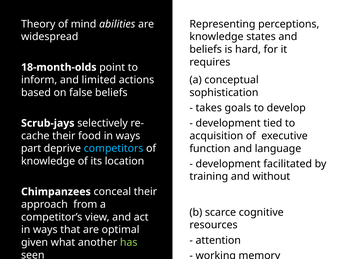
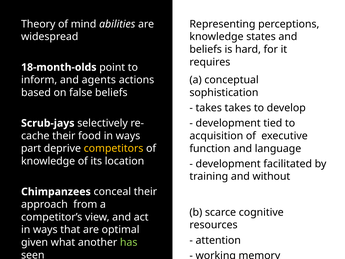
limited: limited -> agents
takes goals: goals -> takes
competitors colour: light blue -> yellow
